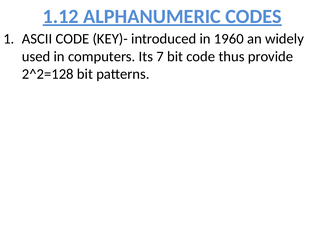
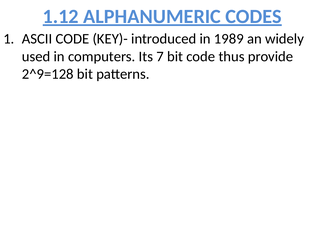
1960: 1960 -> 1989
2^2=128: 2^2=128 -> 2^9=128
